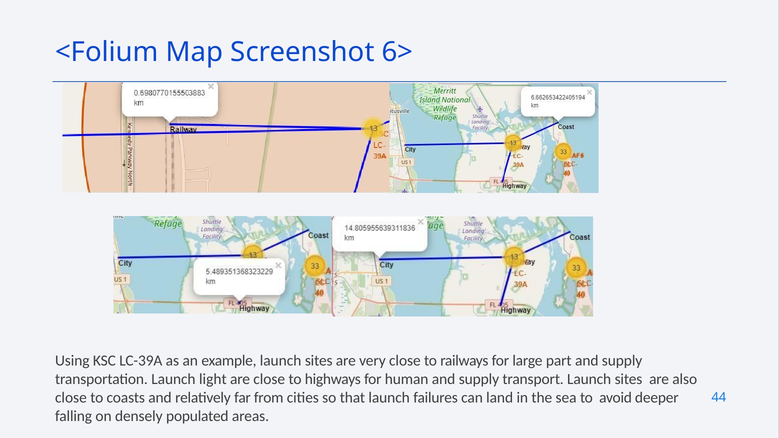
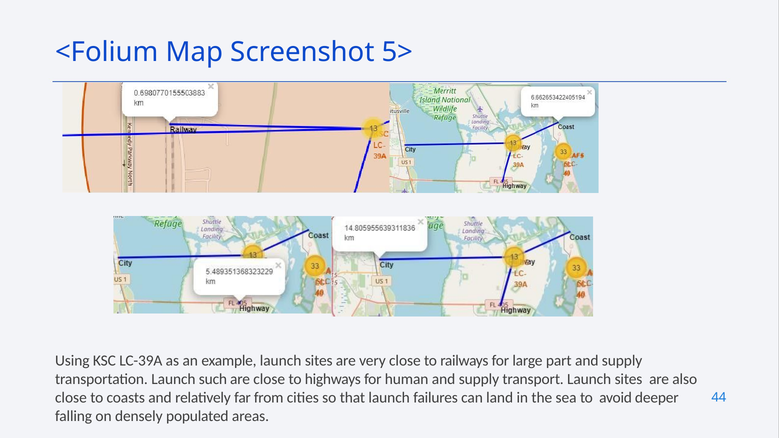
6>: 6> -> 5>
light: light -> such
